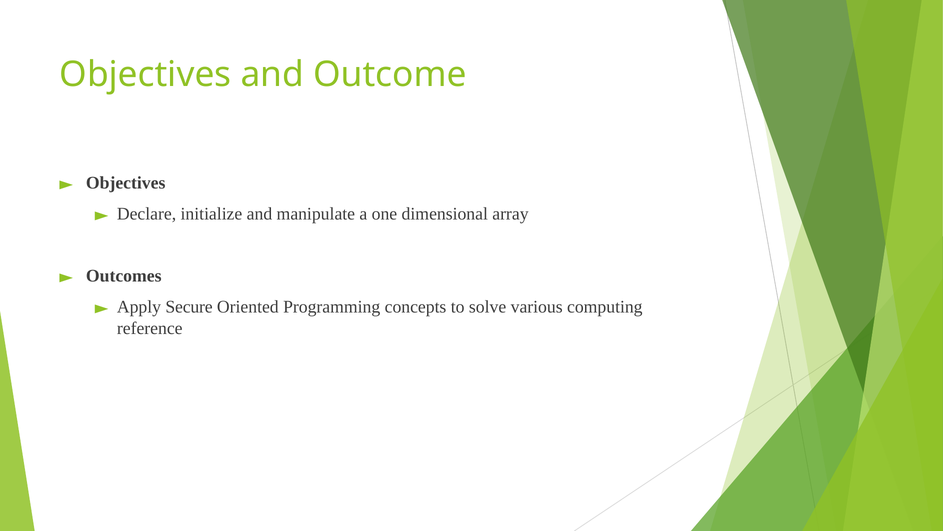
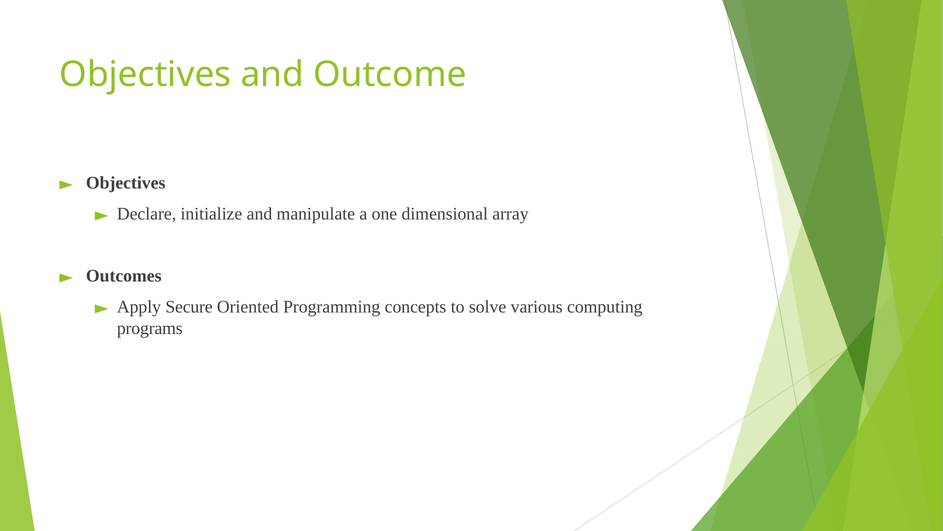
reference: reference -> programs
